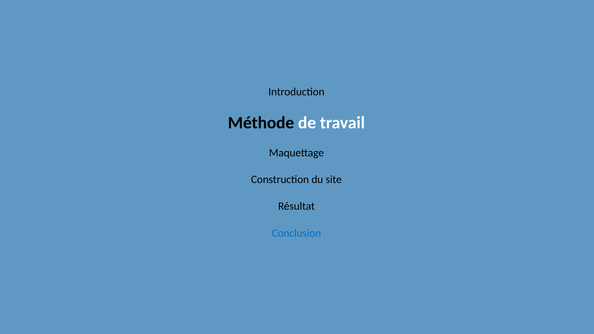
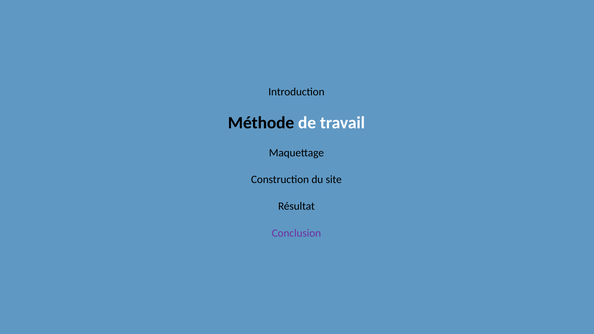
Conclusion colour: blue -> purple
